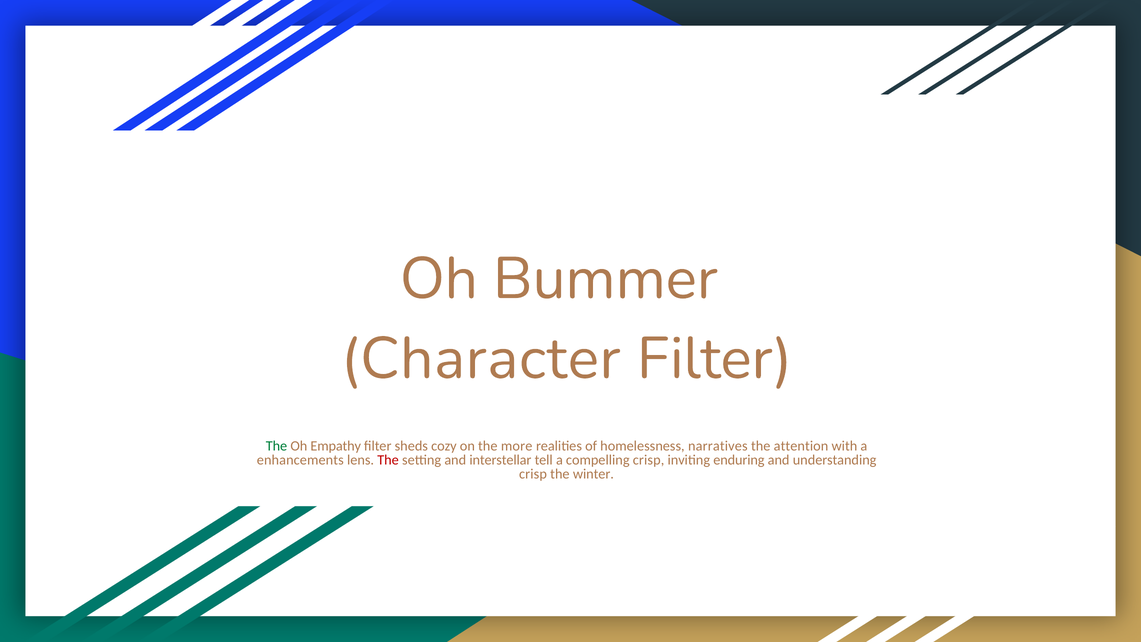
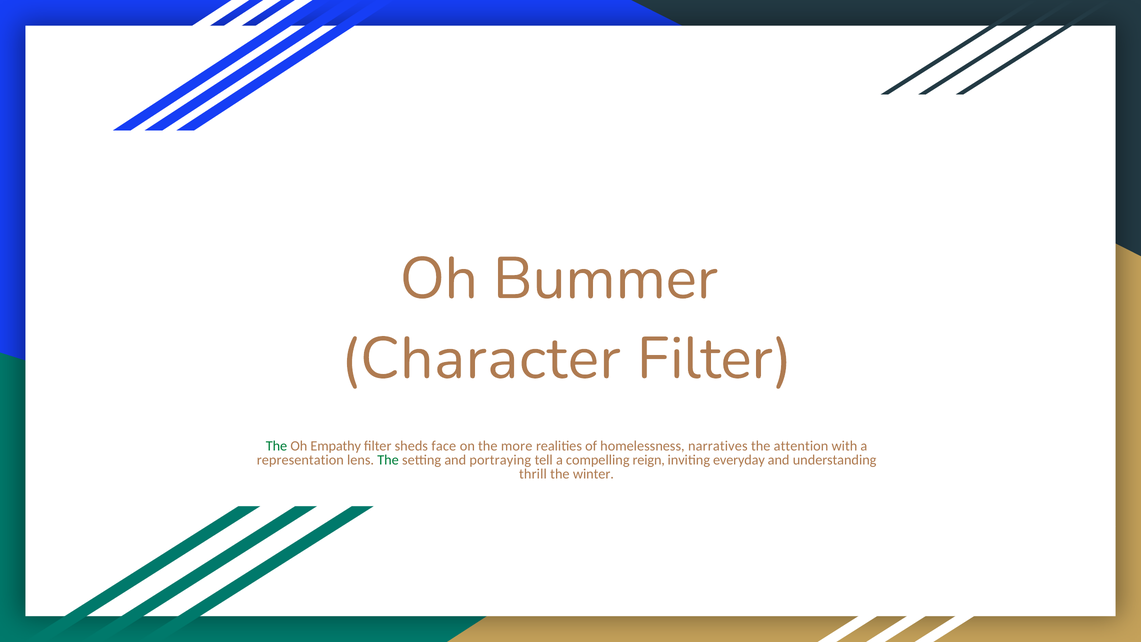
cozy: cozy -> face
enhancements: enhancements -> representation
The at (388, 460) colour: red -> green
interstellar: interstellar -> portraying
compelling crisp: crisp -> reign
enduring: enduring -> everyday
crisp at (533, 474): crisp -> thrill
